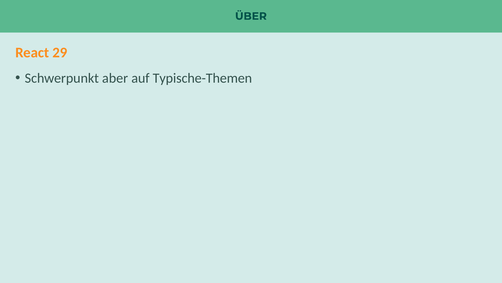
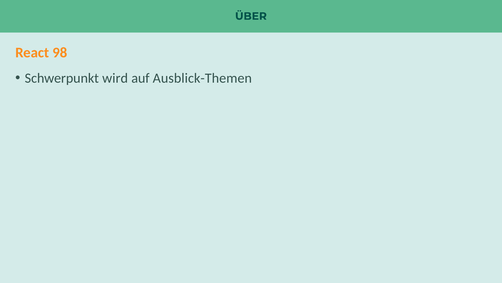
29: 29 -> 98
aber: aber -> wird
Typische-Themen: Typische-Themen -> Ausblick-Themen
